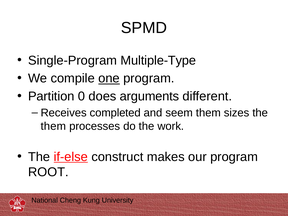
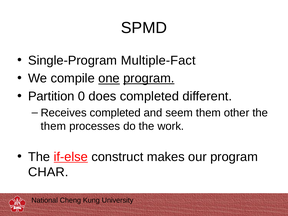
Multiple-Type: Multiple-Type -> Multiple-Fact
program at (149, 78) underline: none -> present
does arguments: arguments -> completed
sizes: sizes -> other
ROOT: ROOT -> CHAR
